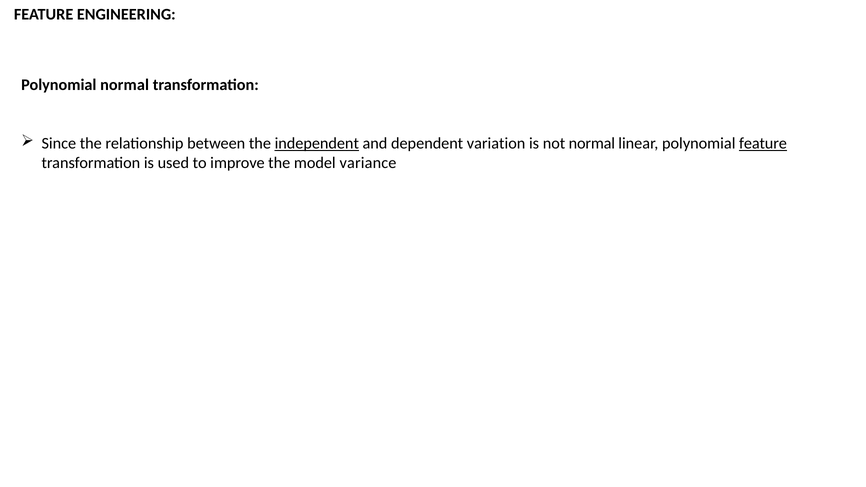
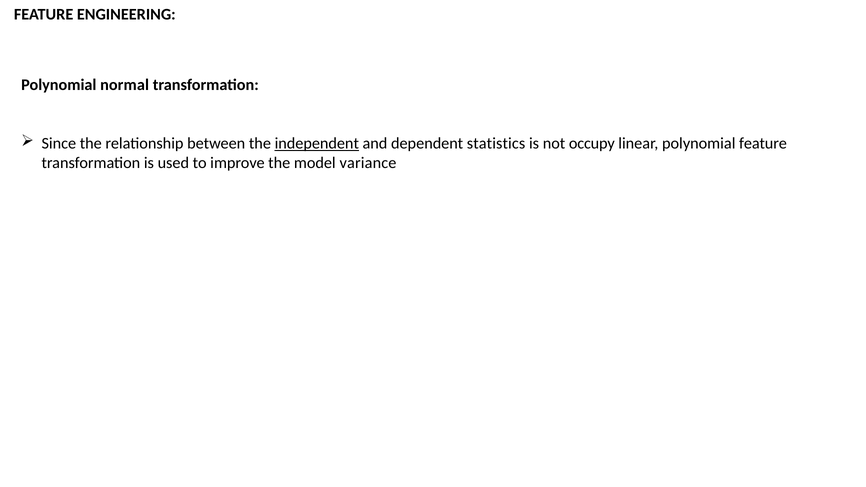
variation: variation -> statistics
not normal: normal -> occupy
feature at (763, 143) underline: present -> none
